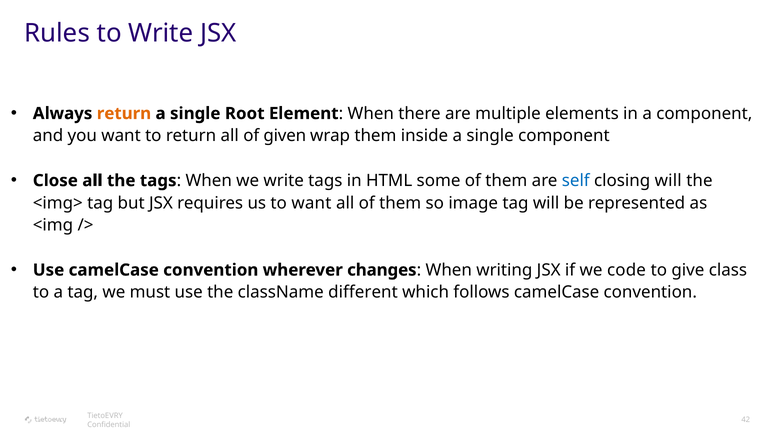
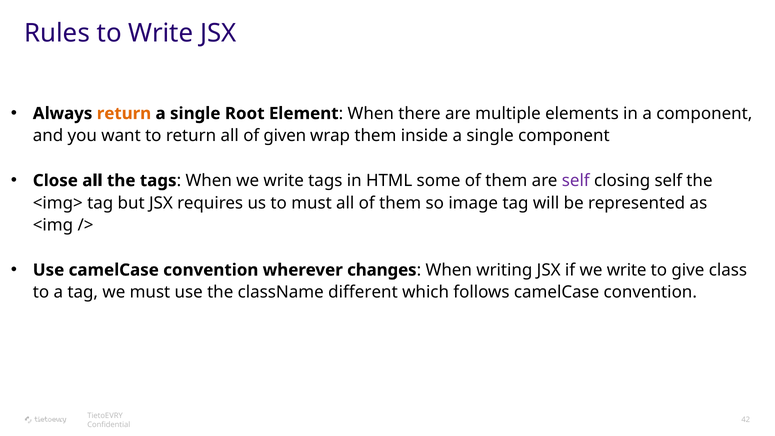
self at (576, 181) colour: blue -> purple
closing will: will -> self
to want: want -> must
if we code: code -> write
